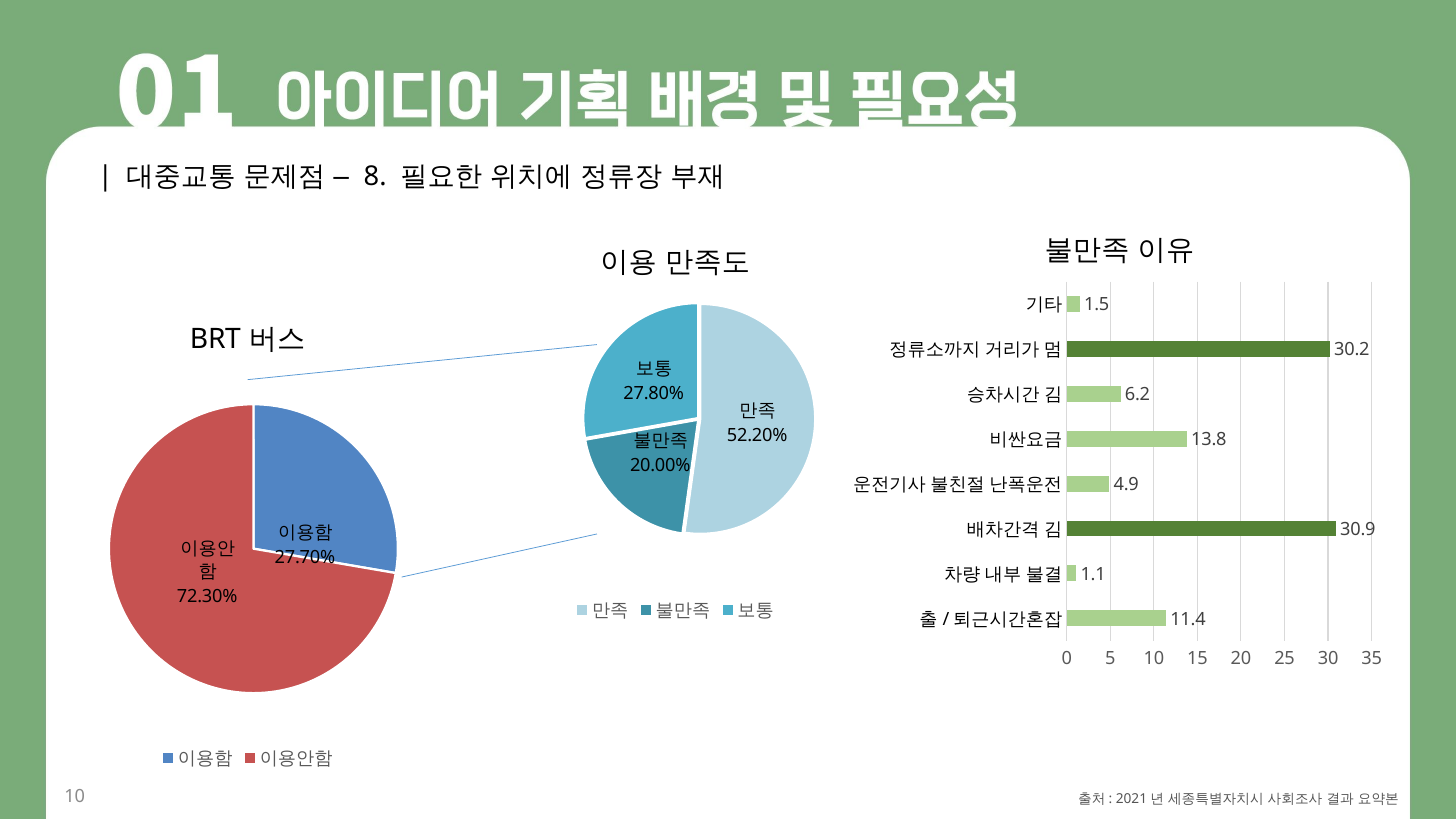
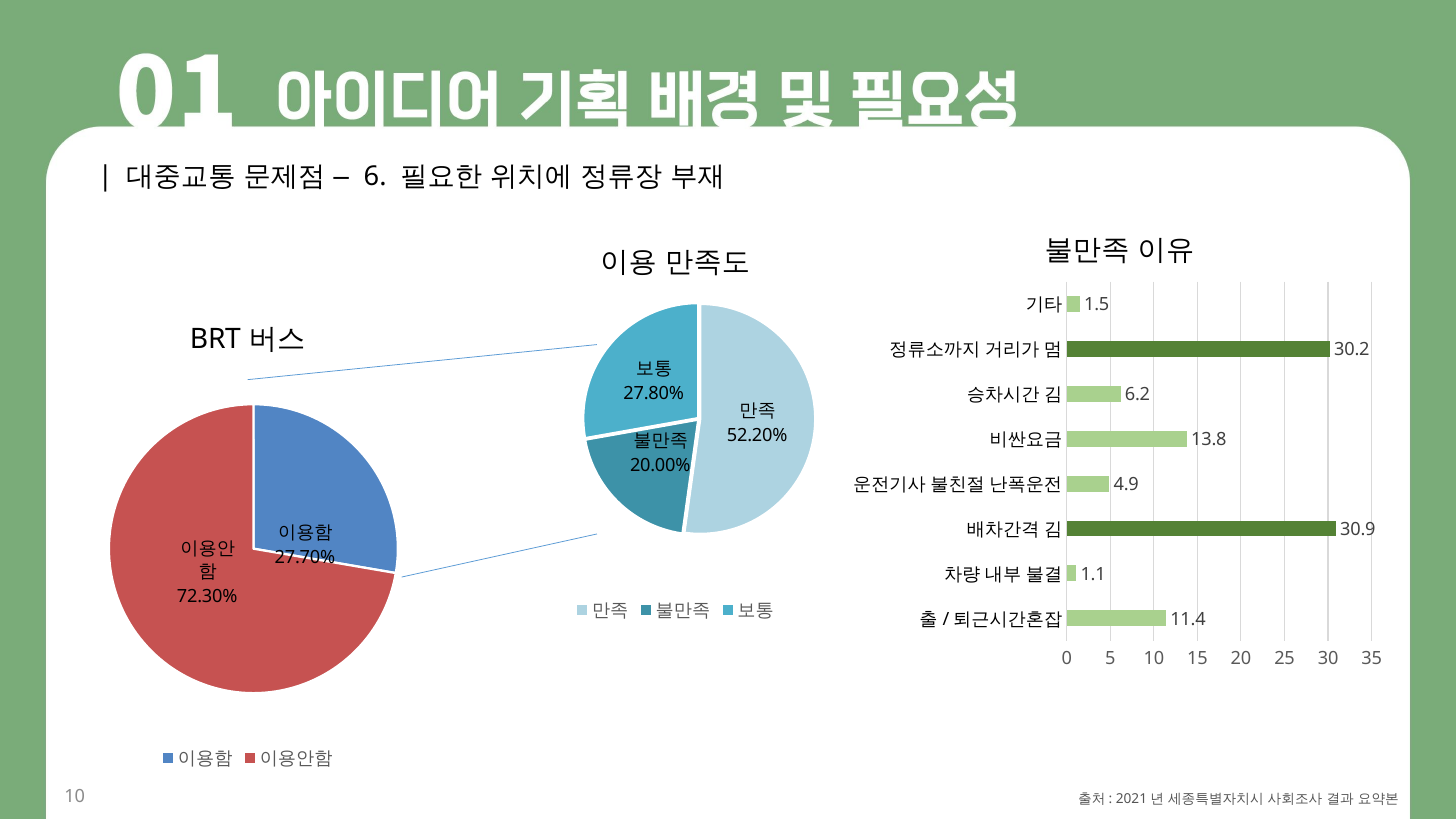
8: 8 -> 6
